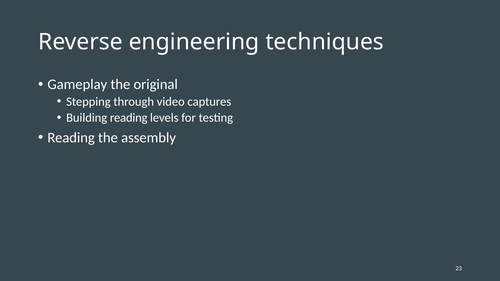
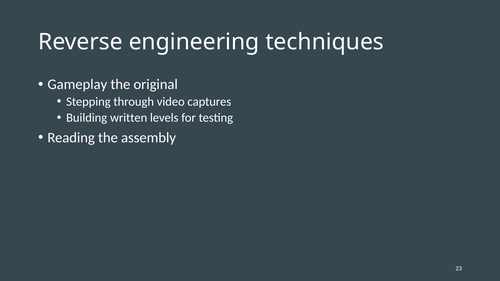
Building reading: reading -> written
